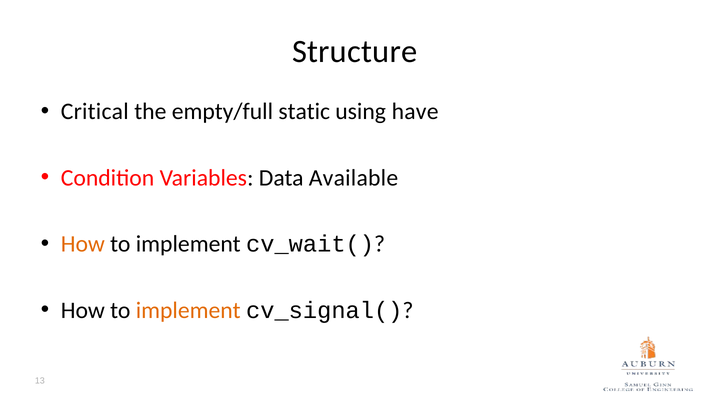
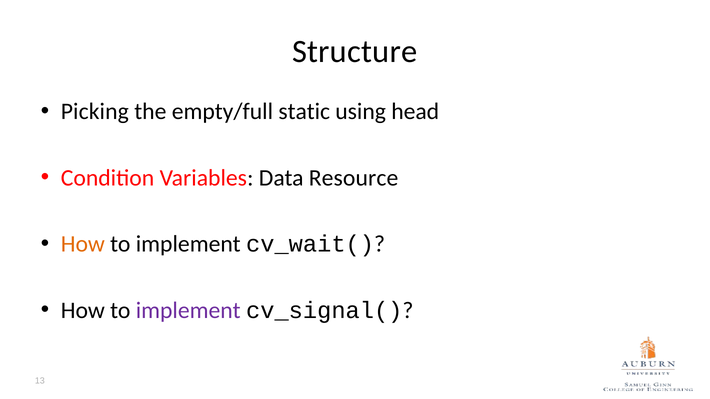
Critical: Critical -> Picking
have: have -> head
Available: Available -> Resource
implement at (188, 311) colour: orange -> purple
